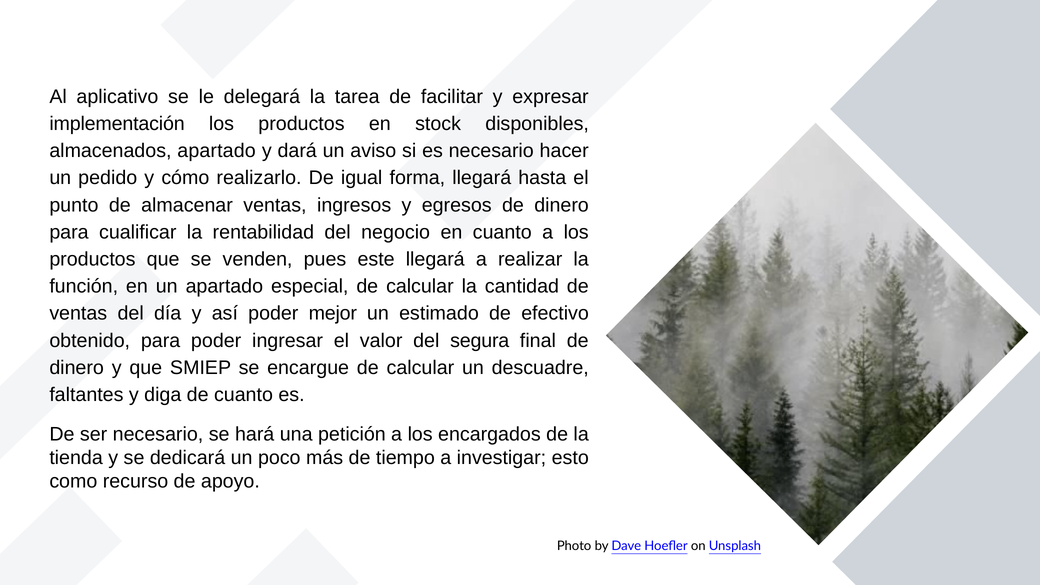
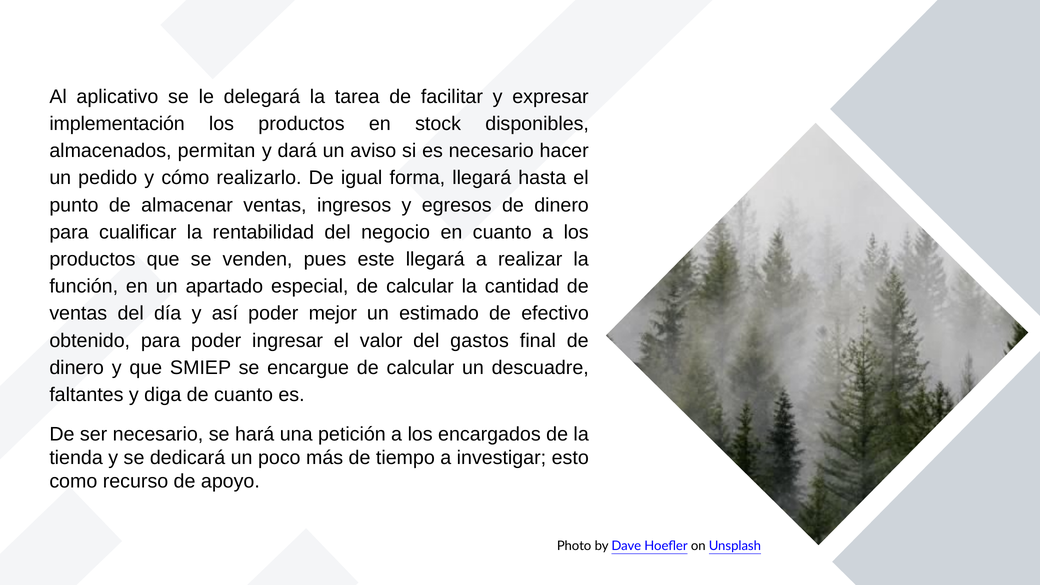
almacenados apartado: apartado -> permitan
segura: segura -> gastos
